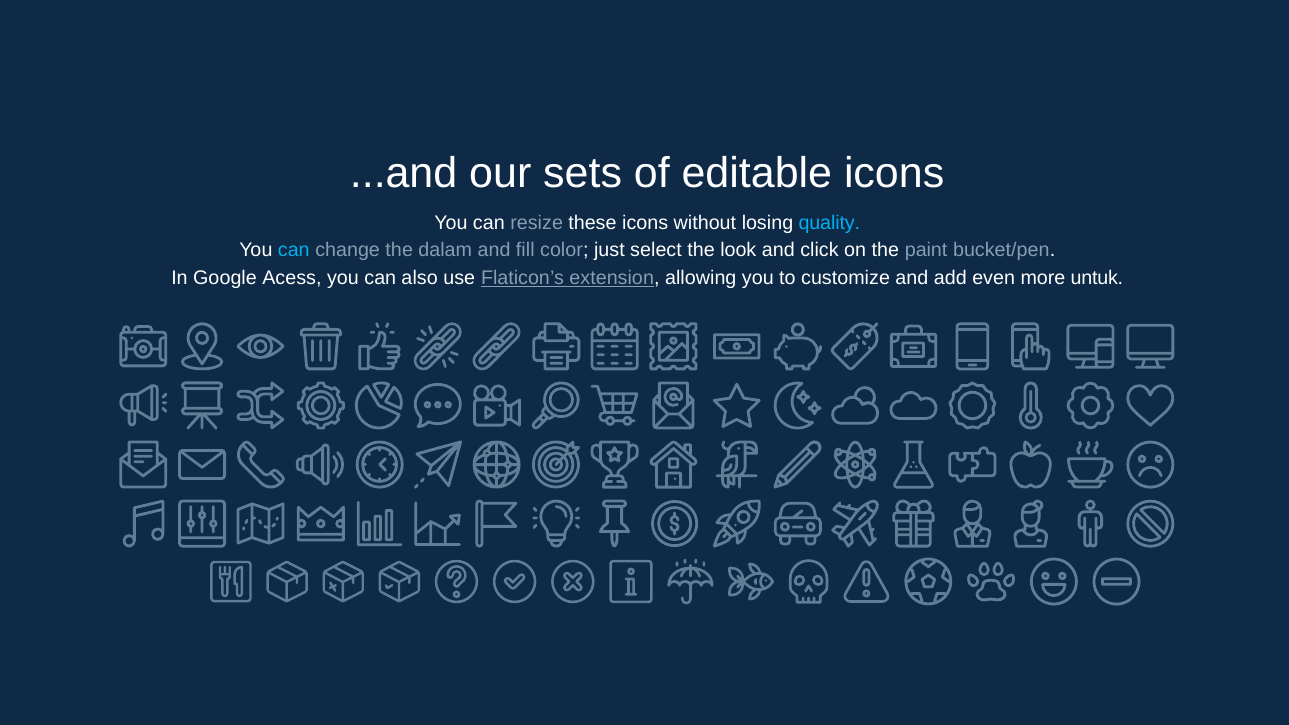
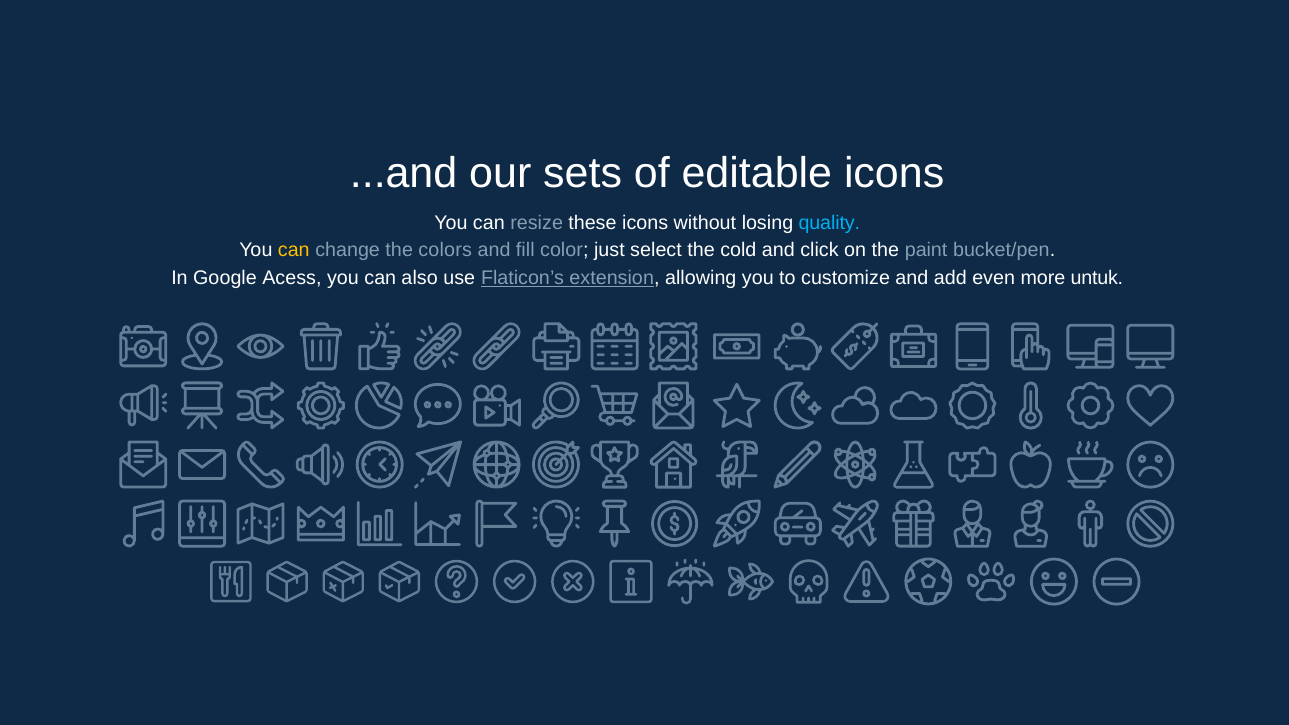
can at (294, 250) colour: light blue -> yellow
dalam: dalam -> colors
look: look -> cold
